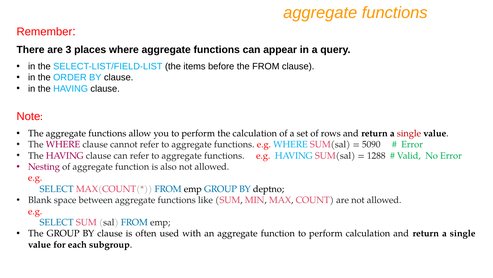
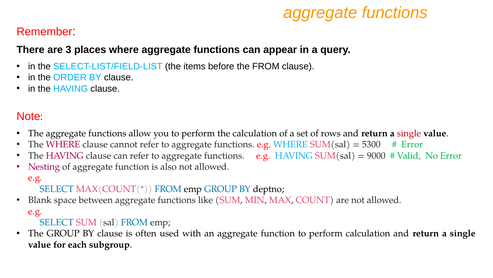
5090: 5090 -> 5300
1288: 1288 -> 9000
